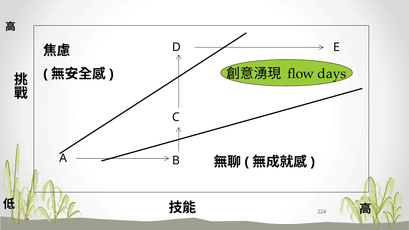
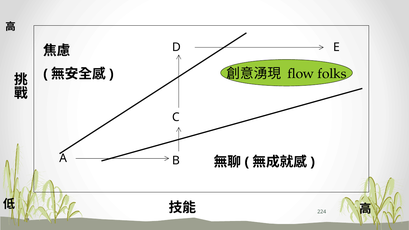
days: days -> folks
